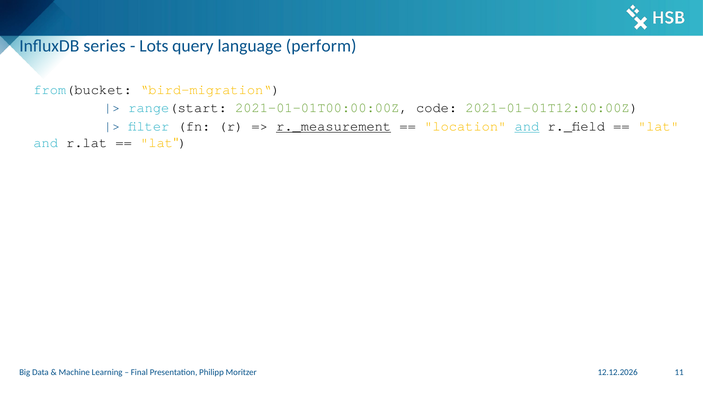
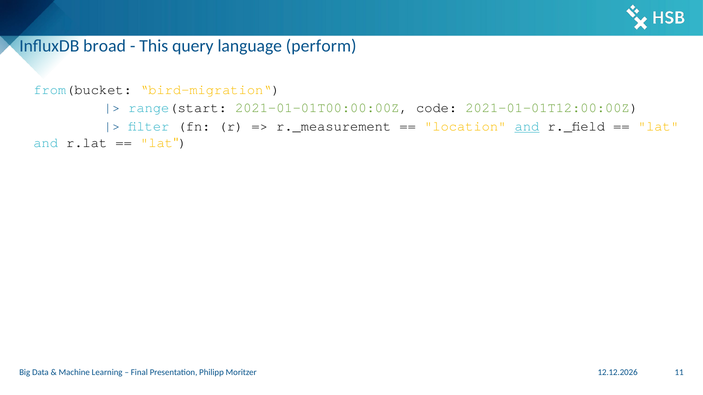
series: series -> broad
Lots: Lots -> This
r._measurement underline: present -> none
